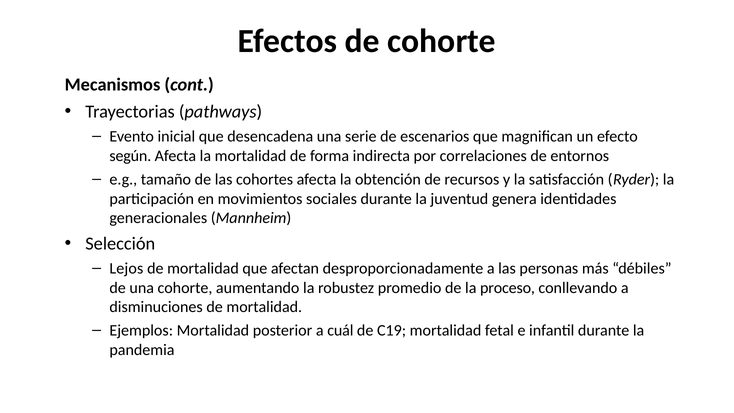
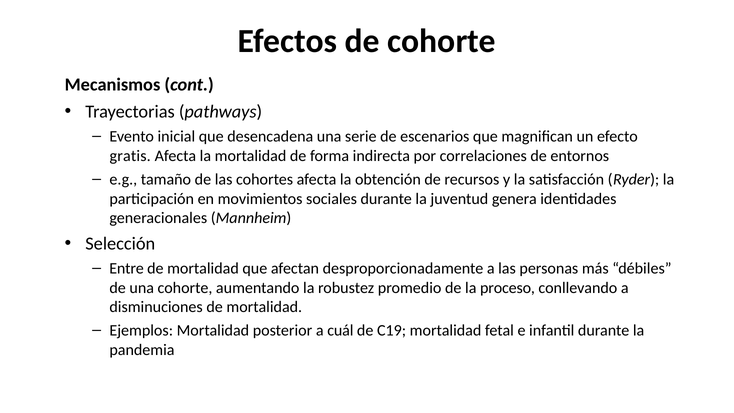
según: según -> gratis
Lejos: Lejos -> Entre
